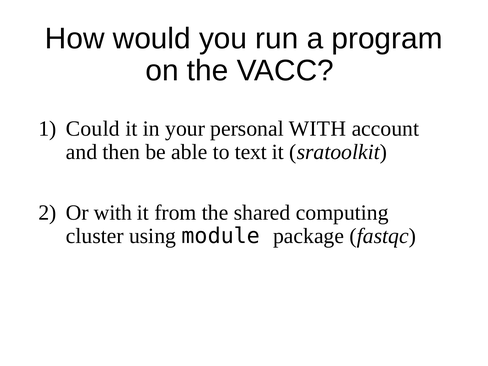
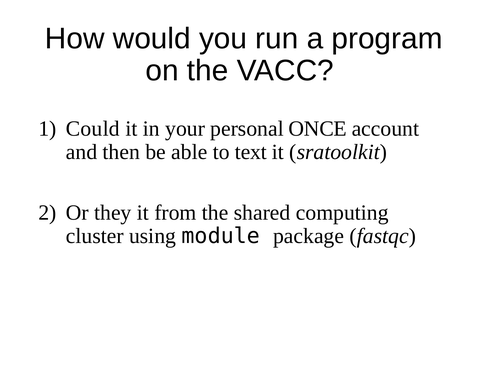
personal WITH: WITH -> ONCE
Or with: with -> they
